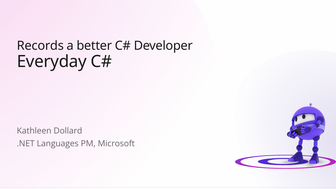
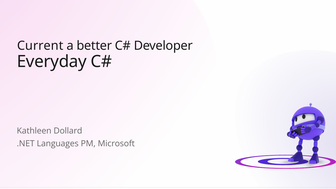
Records: Records -> Current
